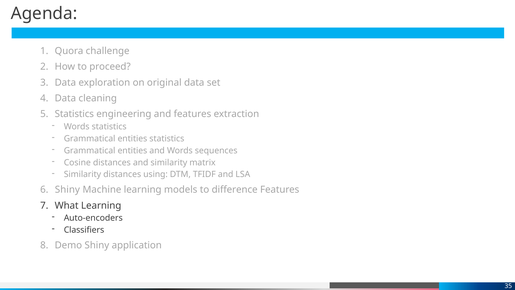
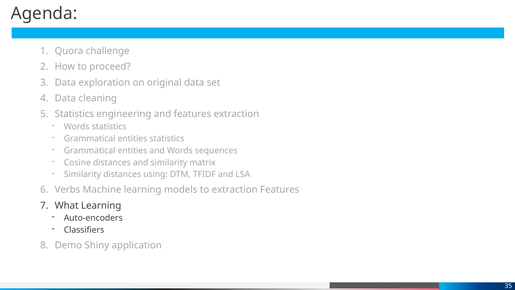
Shiny at (67, 189): Shiny -> Verbs
to difference: difference -> extraction
